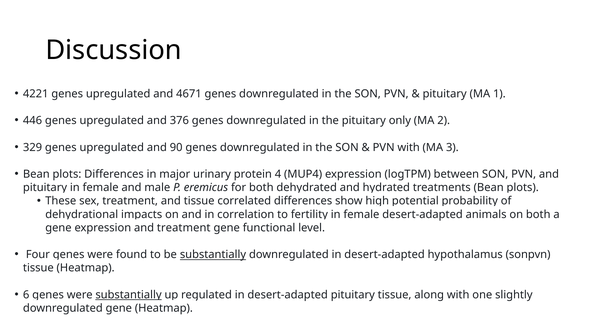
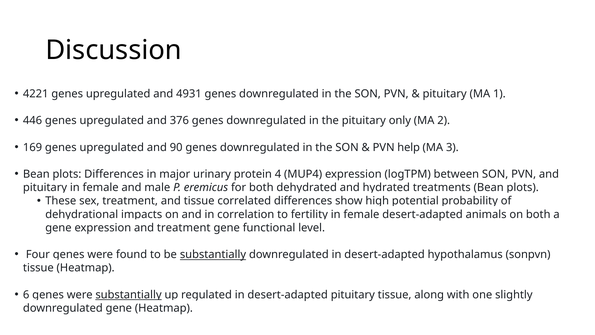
4671: 4671 -> 4931
329: 329 -> 169
PVN with: with -> help
